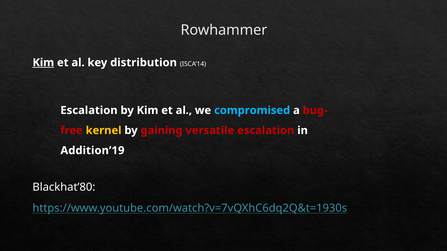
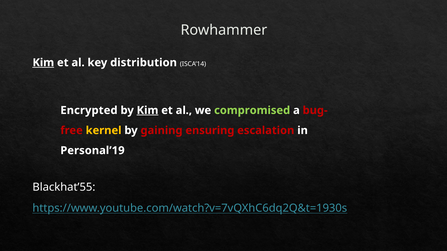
Escalation at (89, 111): Escalation -> Encrypted
Kim at (148, 111) underline: none -> present
compromised colour: light blue -> light green
versatile: versatile -> ensuring
Addition’19: Addition’19 -> Personal’19
Blackhat’80: Blackhat’80 -> Blackhat’55
